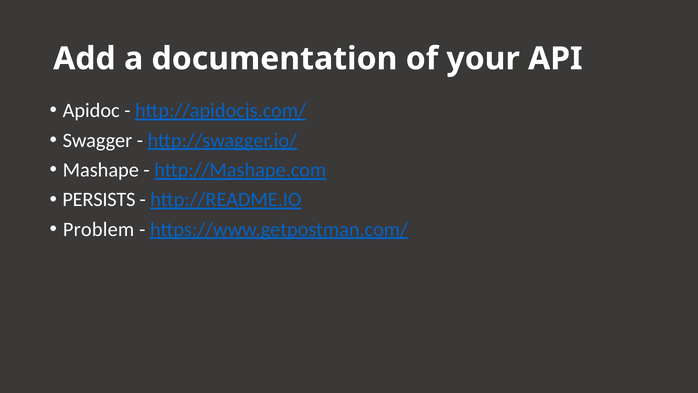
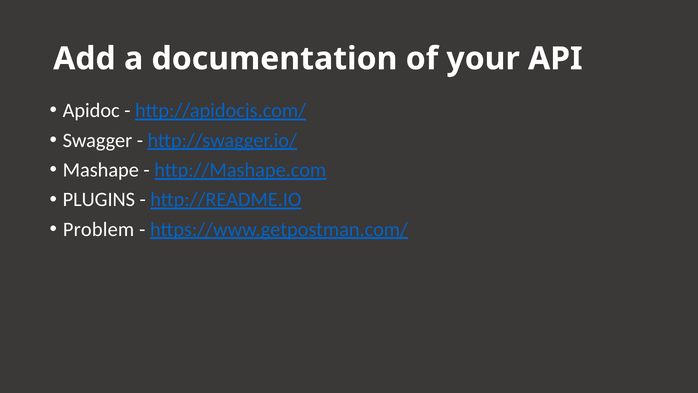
PERSISTS: PERSISTS -> PLUGINS
